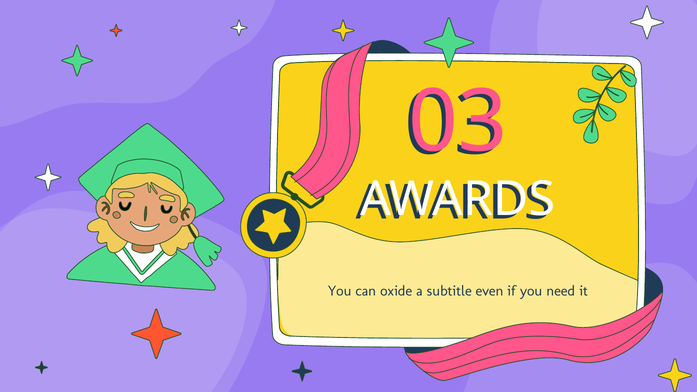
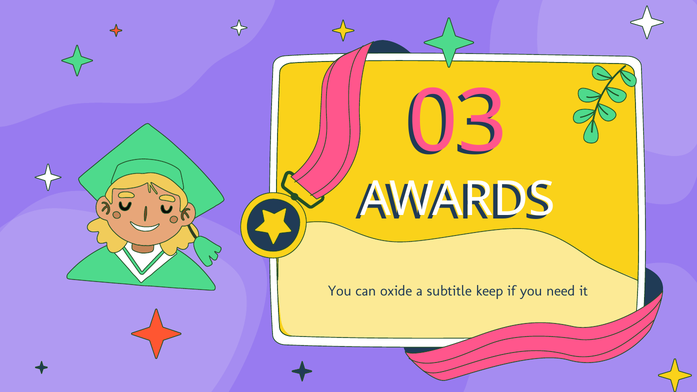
even: even -> keep
